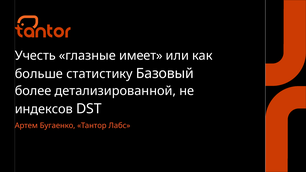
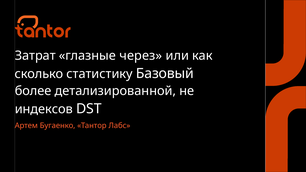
Учесть: Учесть -> Затрат
имеет: имеет -> через
больше: больше -> сколько
